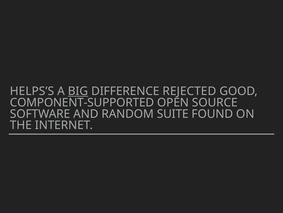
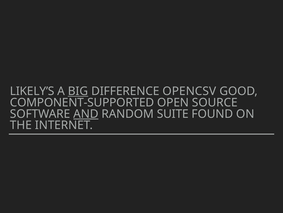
HELPS’S: HELPS’S -> LIKELY’S
REJECTED: REJECTED -> OPENCSV
AND underline: none -> present
